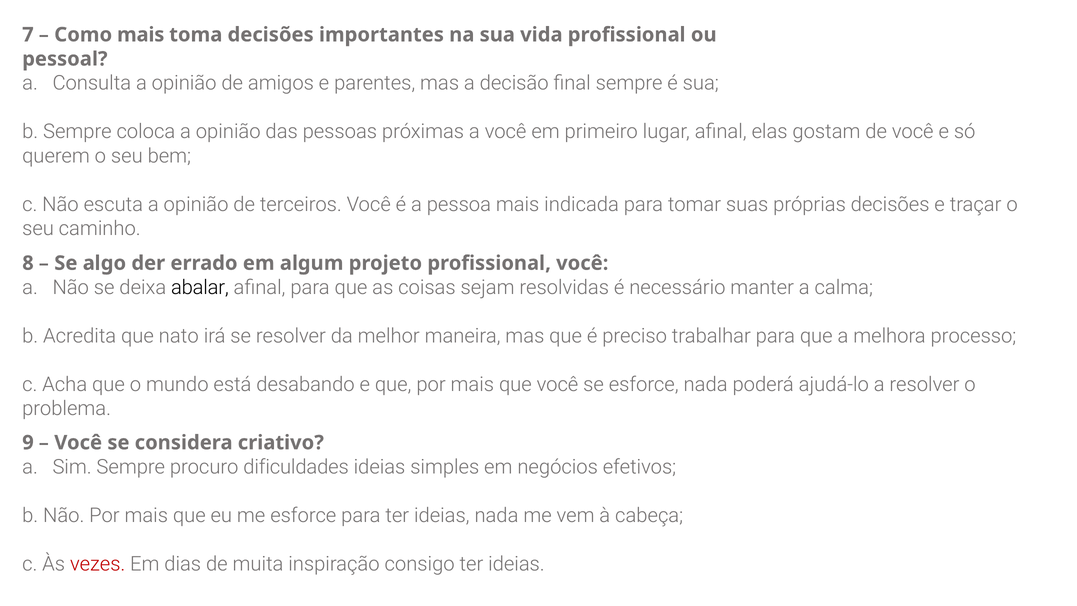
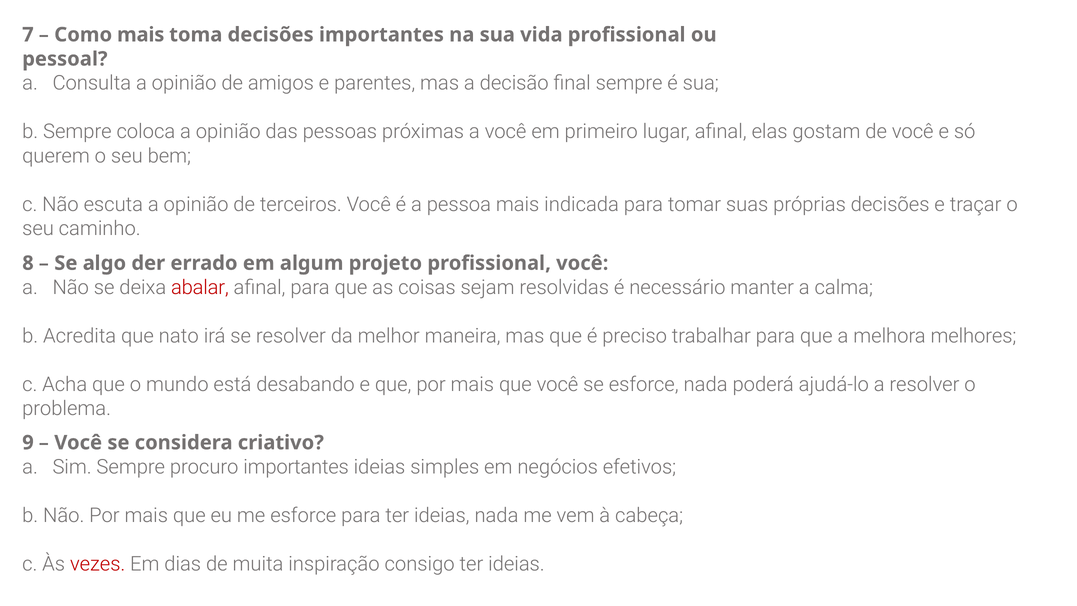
abalar colour: black -> red
processo: processo -> melhores
procuro dificuldades: dificuldades -> importantes
